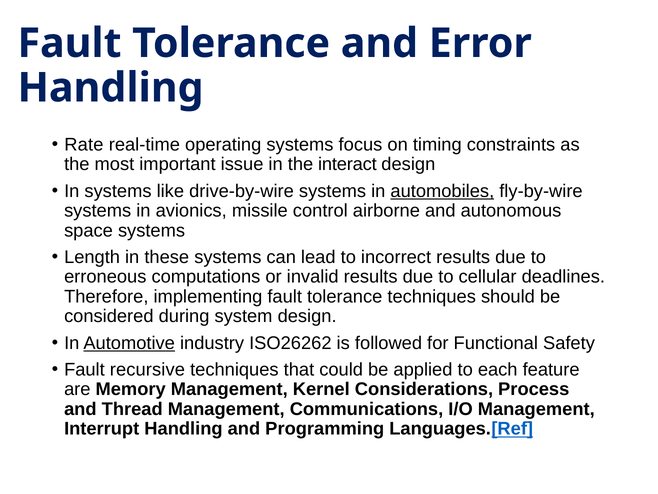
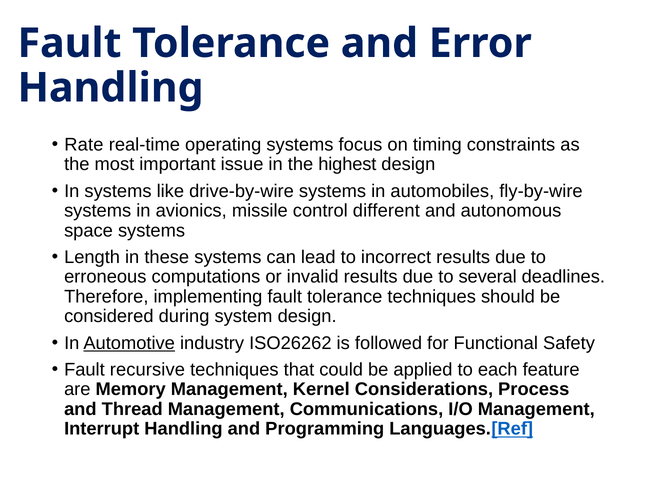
interact: interact -> highest
automobiles underline: present -> none
airborne: airborne -> different
cellular: cellular -> several
